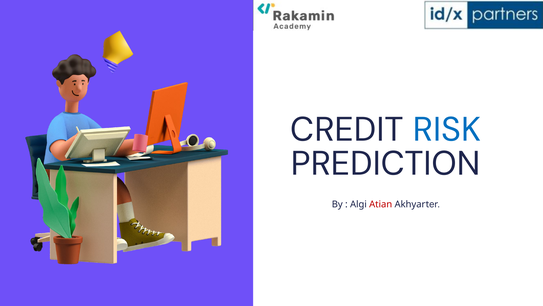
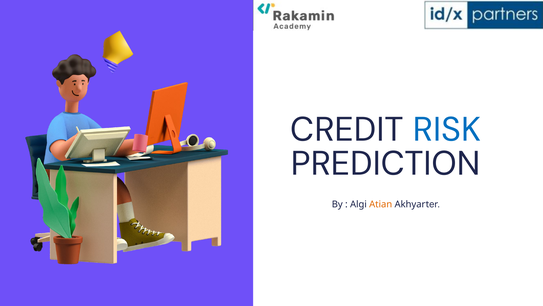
Atian colour: red -> orange
